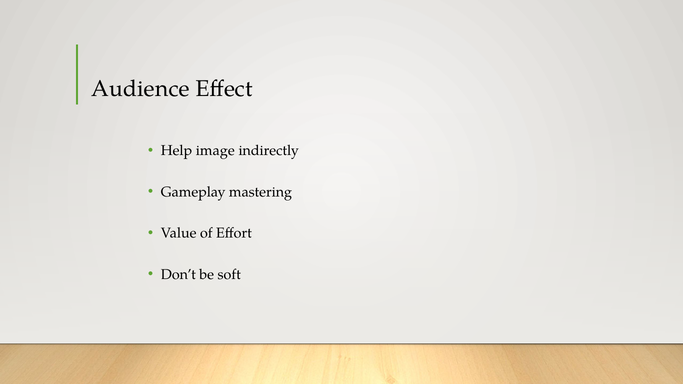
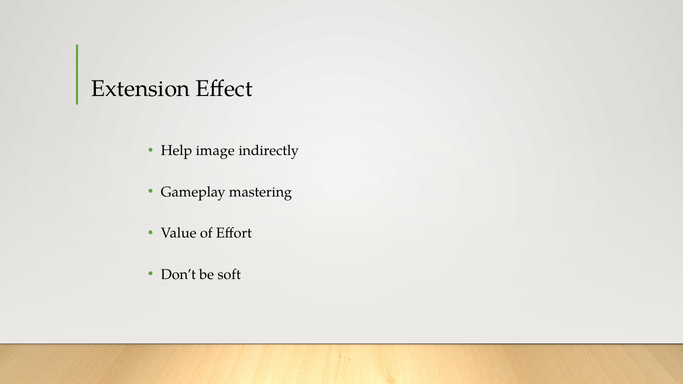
Audience: Audience -> Extension
